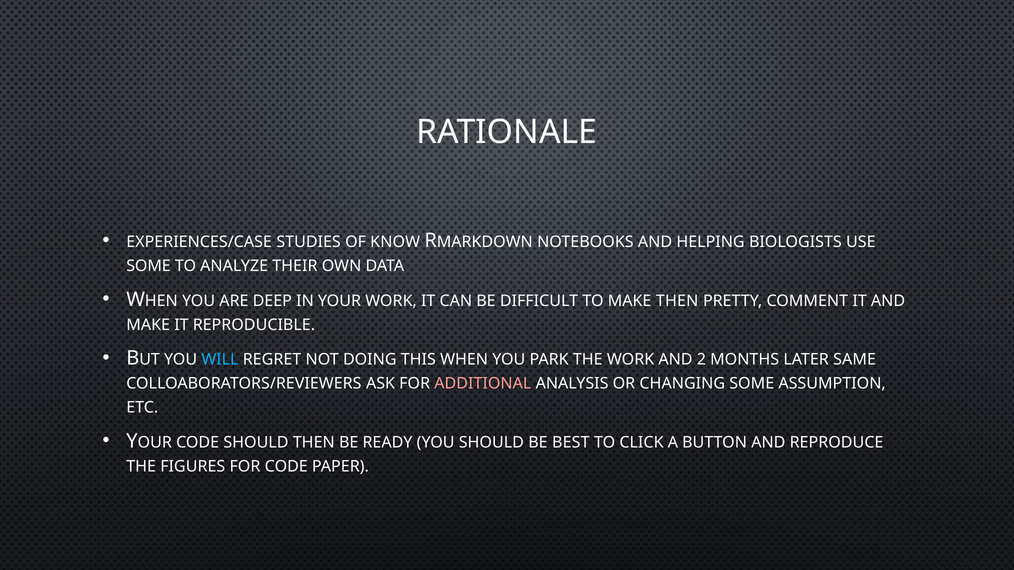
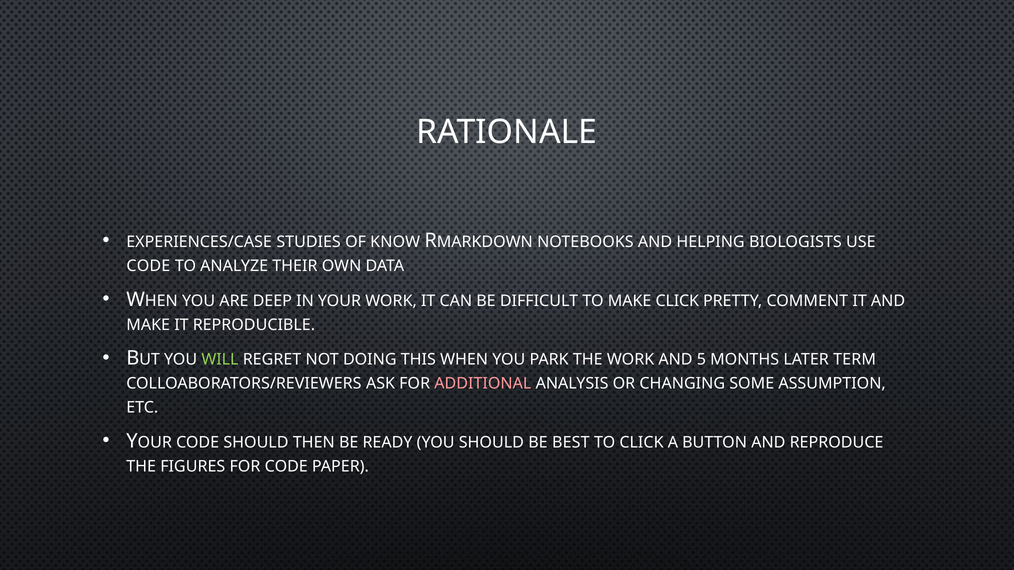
SOME at (149, 266): SOME -> CODE
MAKE THEN: THEN -> CLICK
WILL colour: light blue -> light green
2: 2 -> 5
SAME: SAME -> TERM
